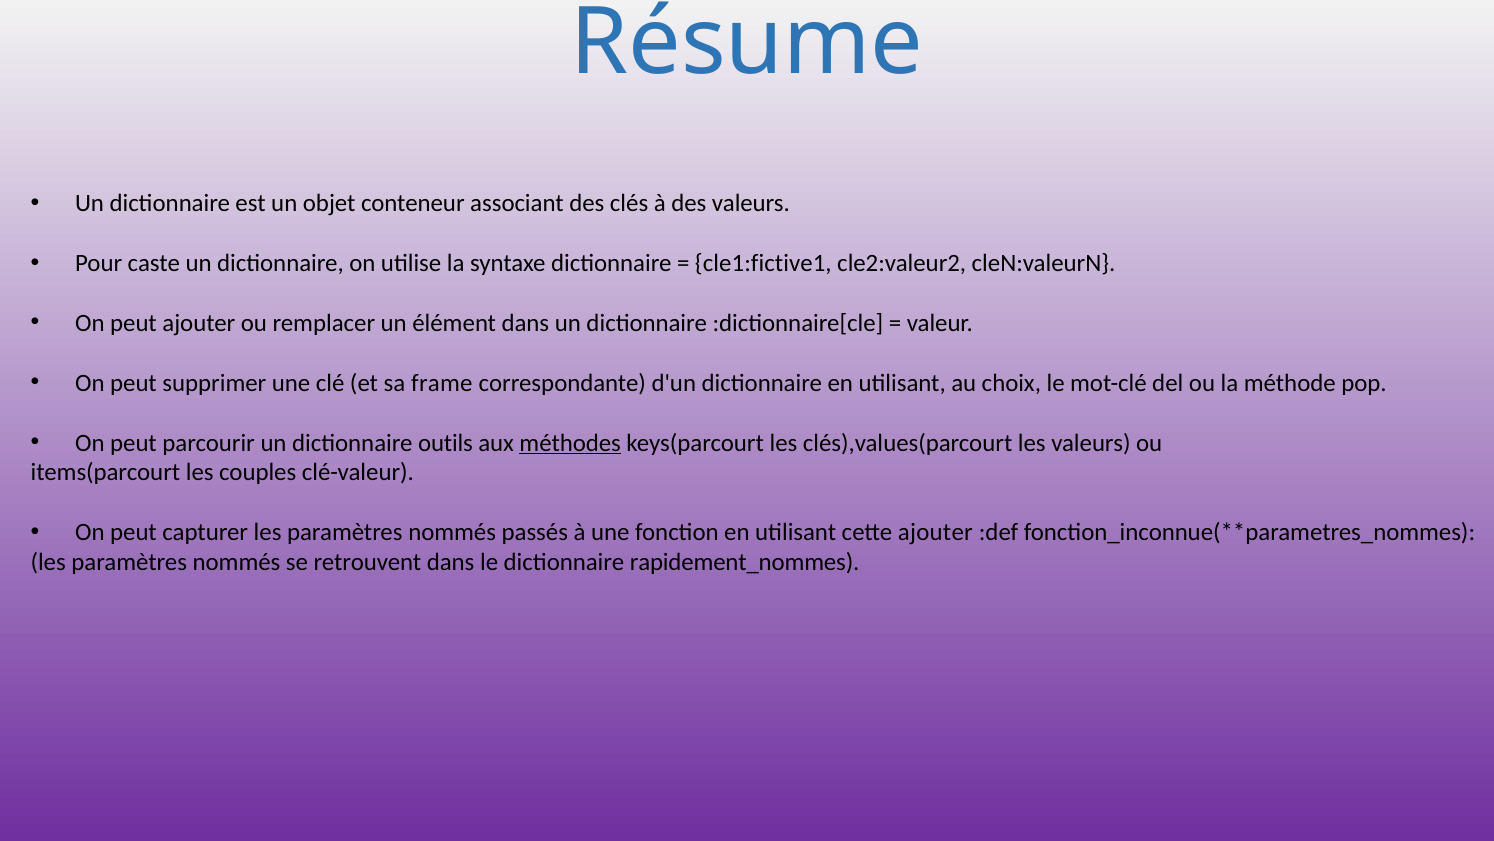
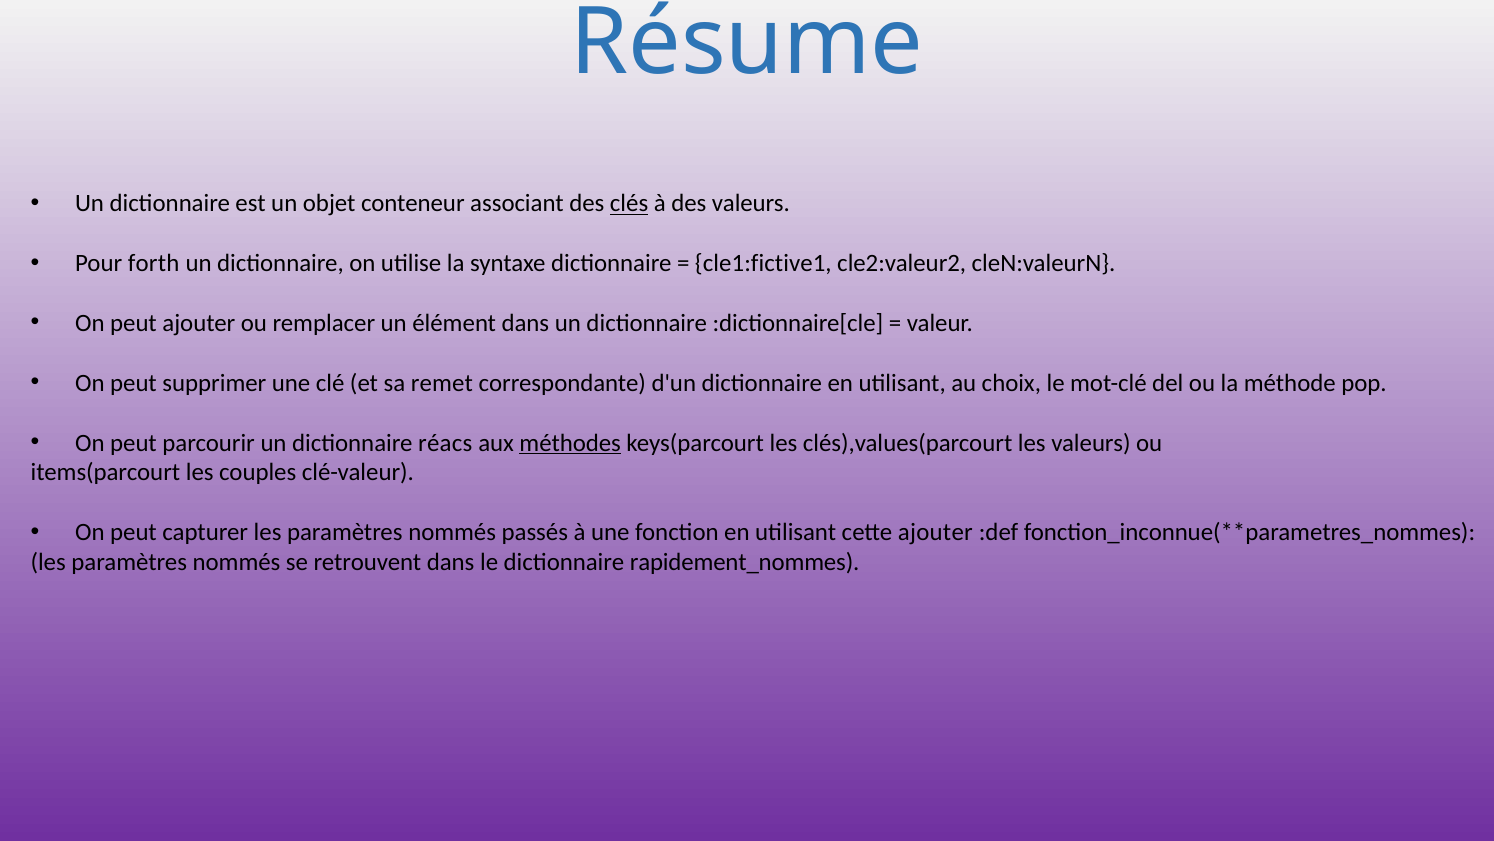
clés underline: none -> present
caste: caste -> forth
frame: frame -> remet
outils: outils -> réacs
